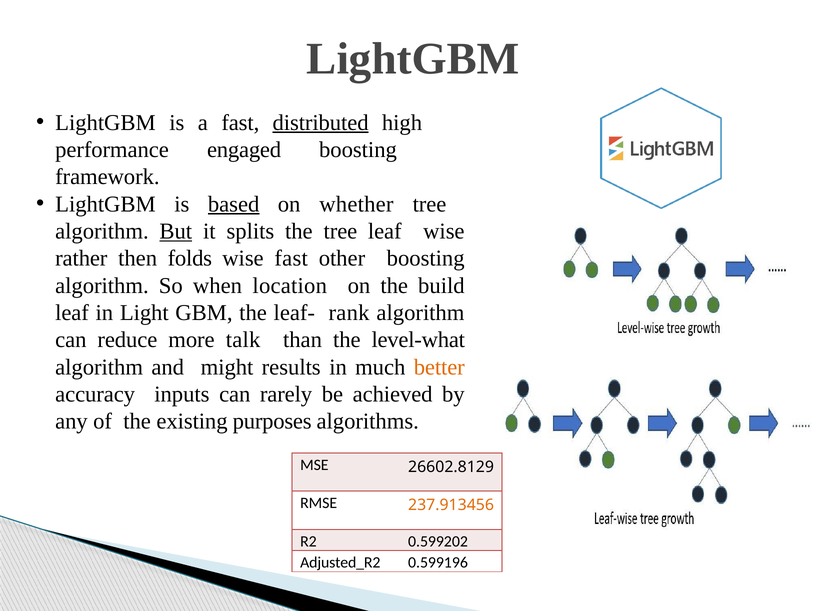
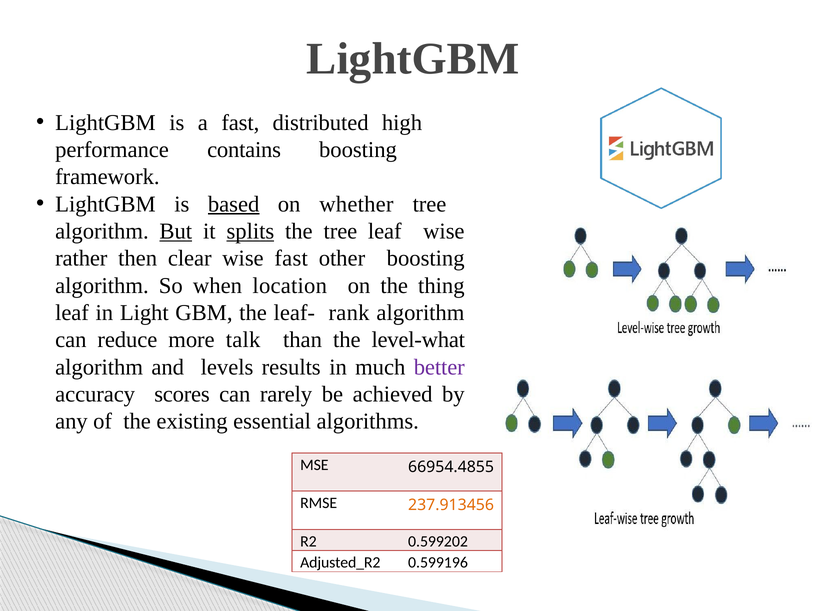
distributed underline: present -> none
engaged: engaged -> contains
splits underline: none -> present
folds: folds -> clear
build: build -> thing
might: might -> levels
better colour: orange -> purple
inputs: inputs -> scores
purposes: purposes -> essential
26602.8129: 26602.8129 -> 66954.4855
